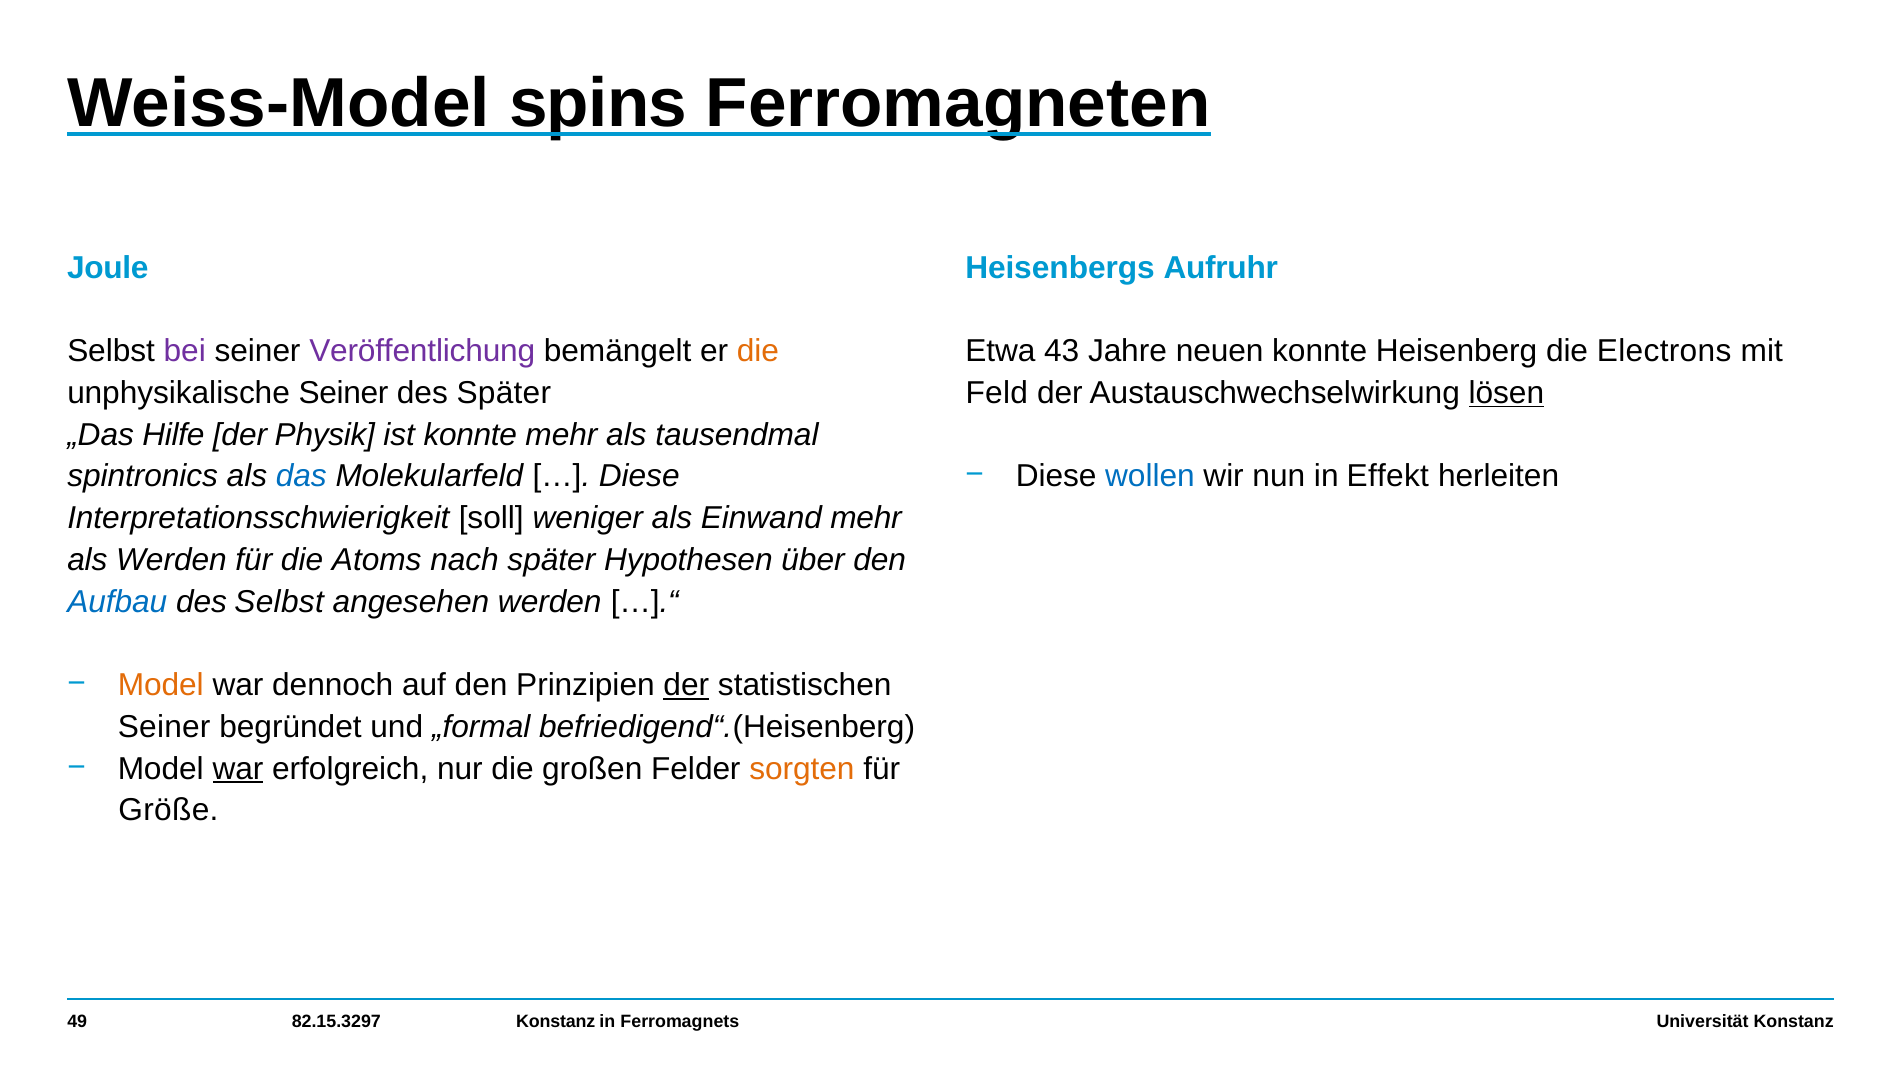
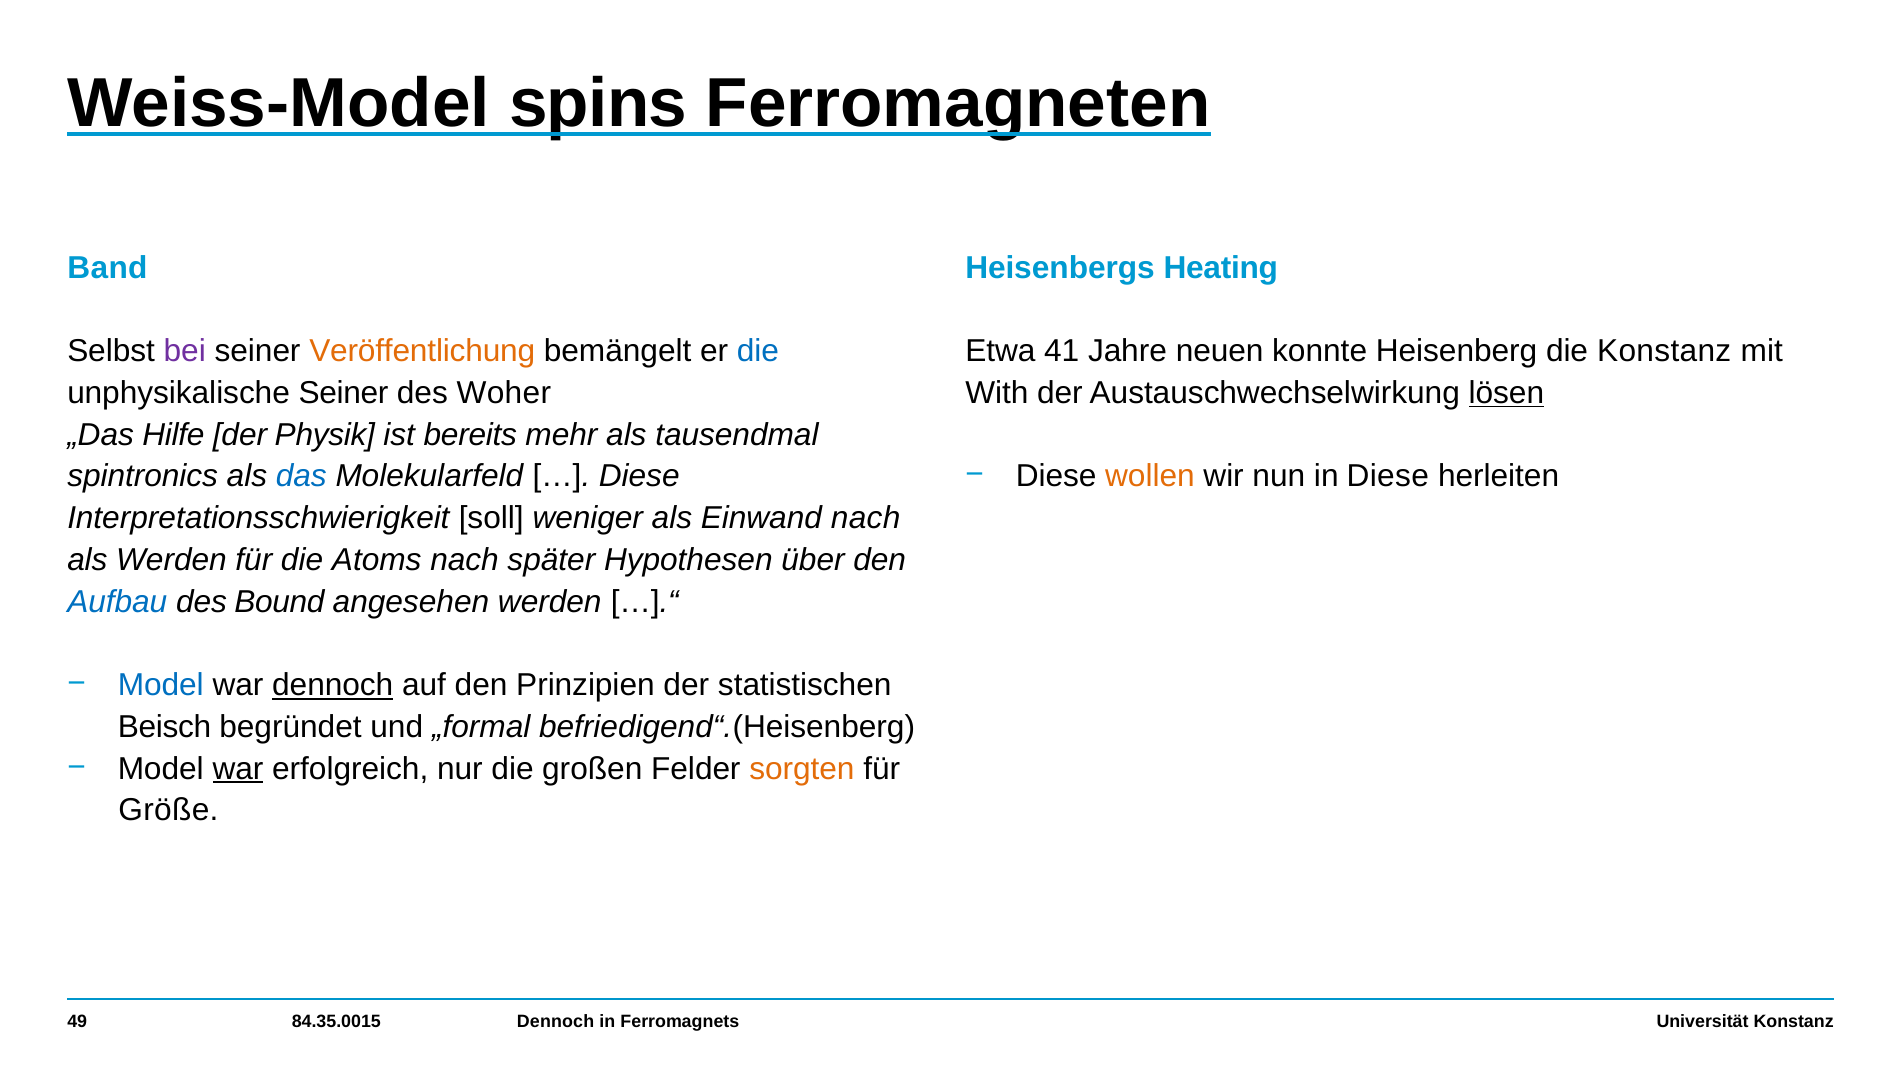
Joule: Joule -> Band
Aufruhr: Aufruhr -> Heating
Veröffentlichung colour: purple -> orange
die at (758, 351) colour: orange -> blue
43: 43 -> 41
die Electrons: Electrons -> Konstanz
des Später: Später -> Woher
Feld: Feld -> With
ist konnte: konnte -> bereits
wollen colour: blue -> orange
in Effekt: Effekt -> Diese
Einwand mehr: mehr -> nach
des Selbst: Selbst -> Bound
Model at (161, 685) colour: orange -> blue
dennoch at (333, 685) underline: none -> present
der at (686, 685) underline: present -> none
Seiner at (164, 727): Seiner -> Beisch
82.15.3297: 82.15.3297 -> 84.35.0015
Konstanz at (556, 1022): Konstanz -> Dennoch
